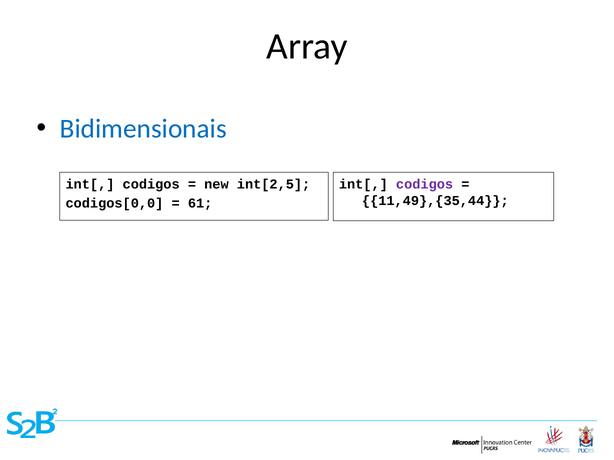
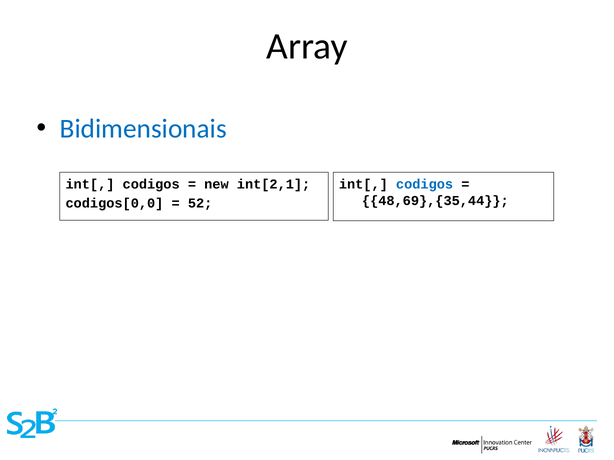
int[2,5: int[2,5 -> int[2,1
codigos at (425, 185) colour: purple -> blue
11,49},{35,44: 11,49},{35,44 -> 48,69},{35,44
61: 61 -> 52
